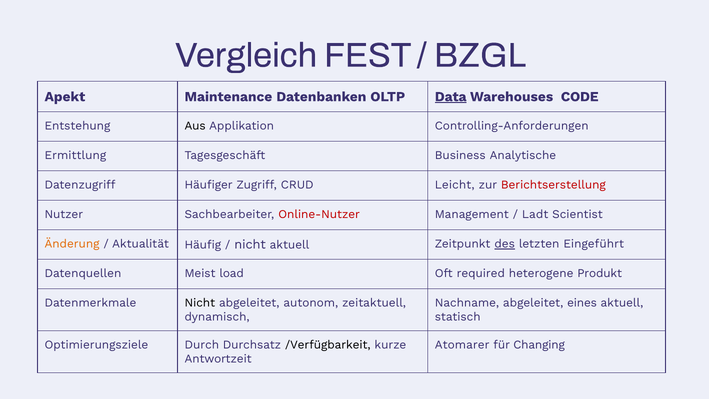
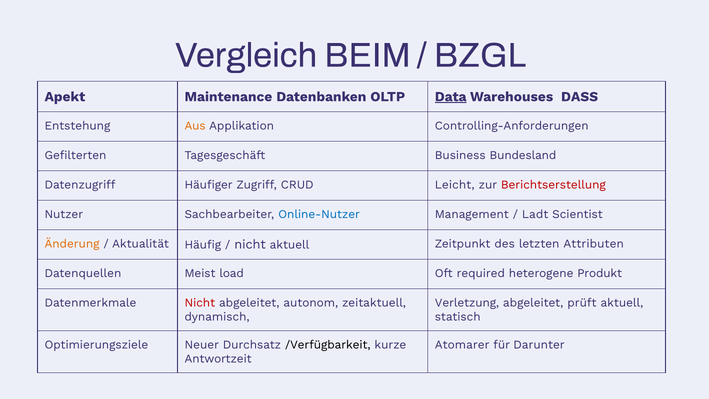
FEST: FEST -> BEIM
CODE: CODE -> DASS
Aus colour: black -> orange
Ermittlung: Ermittlung -> Gefilterten
Analytische: Analytische -> Bundesland
Online-Nutzer colour: red -> blue
des underline: present -> none
Eingeführt: Eingeführt -> Attributen
Nicht at (200, 303) colour: black -> red
Nachname: Nachname -> Verletzung
eines: eines -> prüft
Durch: Durch -> Neuer
Changing: Changing -> Darunter
